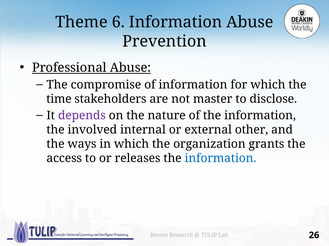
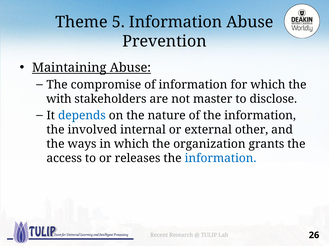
6: 6 -> 5
Professional: Professional -> Maintaining
time: time -> with
depends colour: purple -> blue
